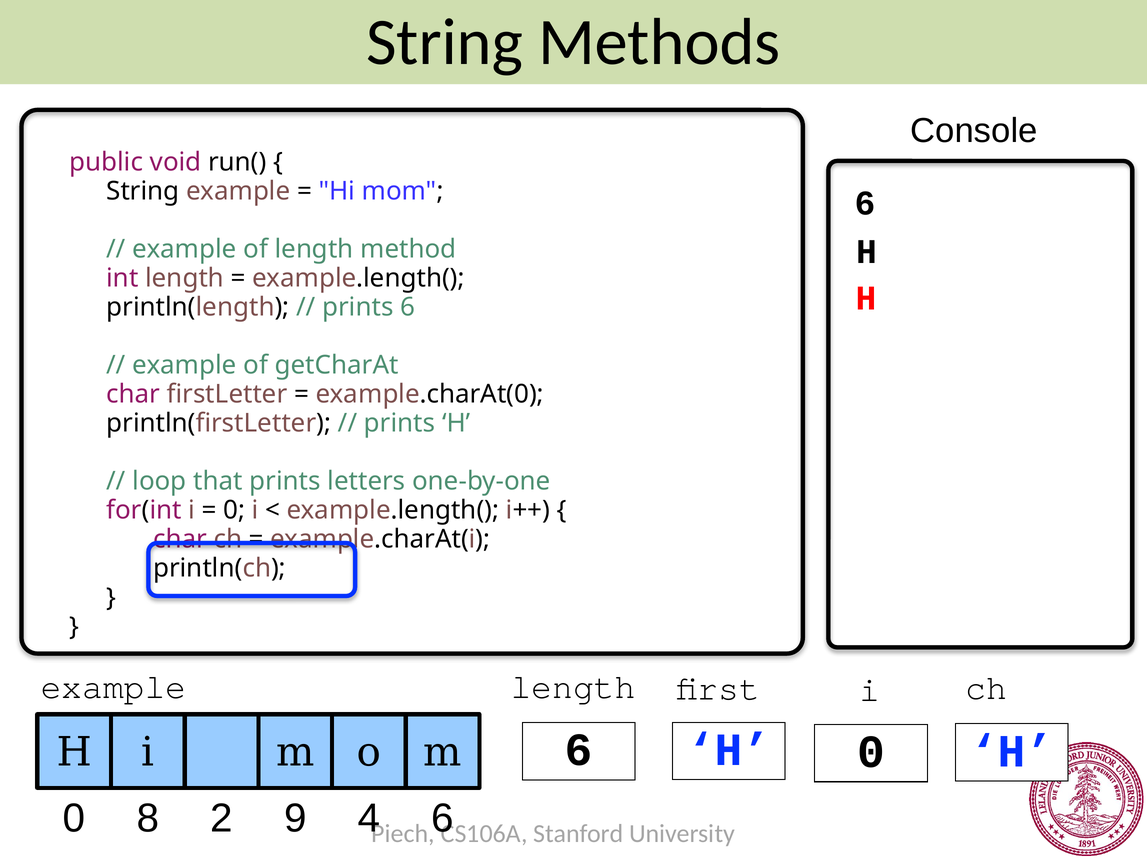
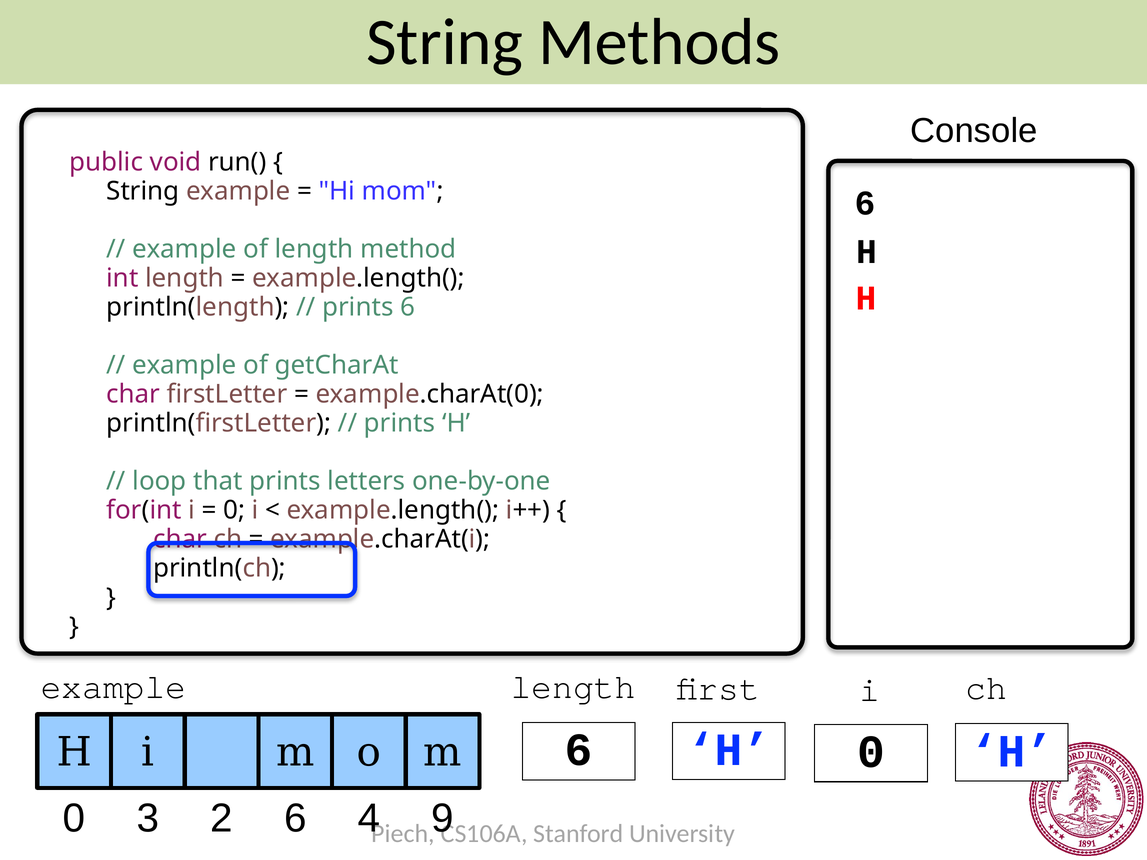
8: 8 -> 3
2 9: 9 -> 6
4 6: 6 -> 9
